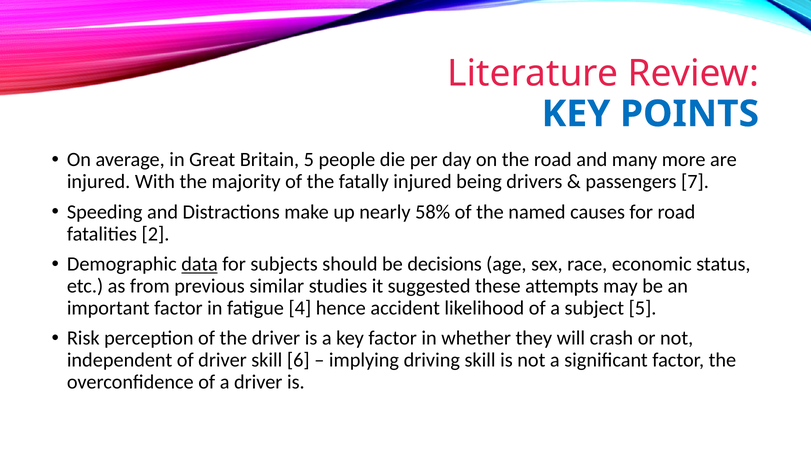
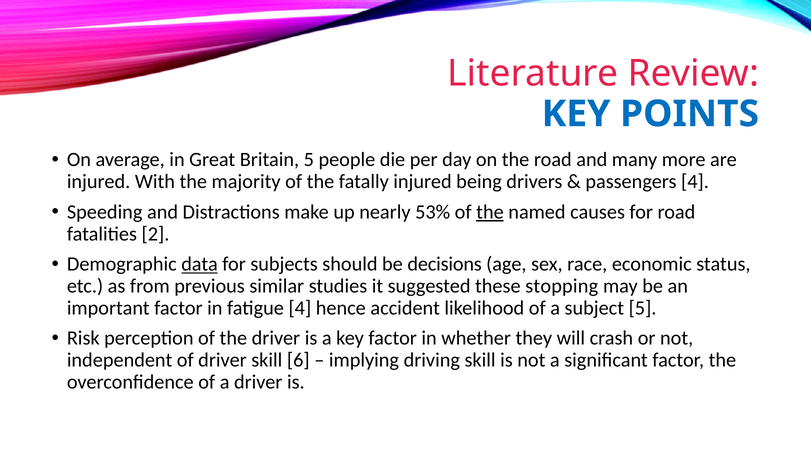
passengers 7: 7 -> 4
58%: 58% -> 53%
the at (490, 212) underline: none -> present
attempts: attempts -> stopping
